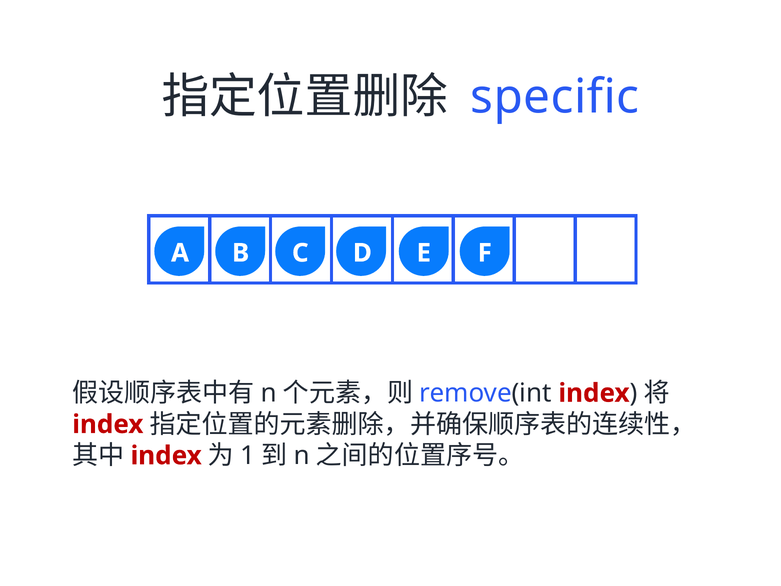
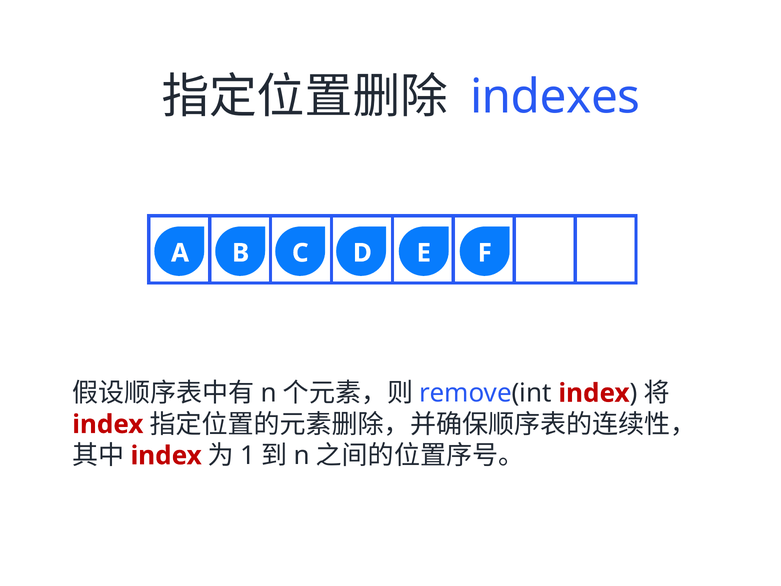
specific: specific -> indexes
